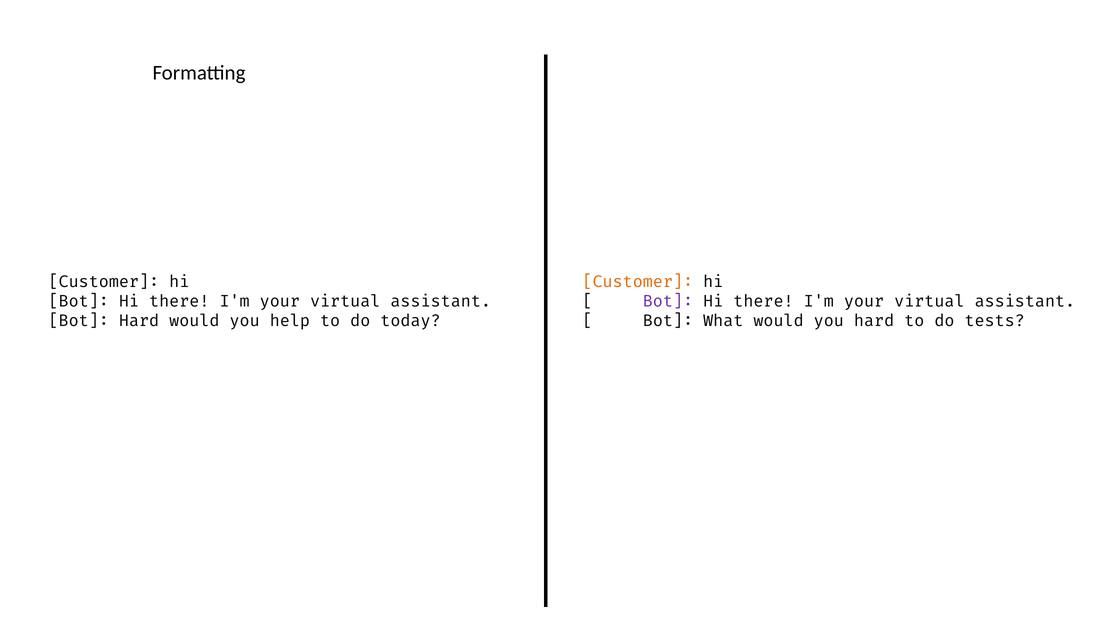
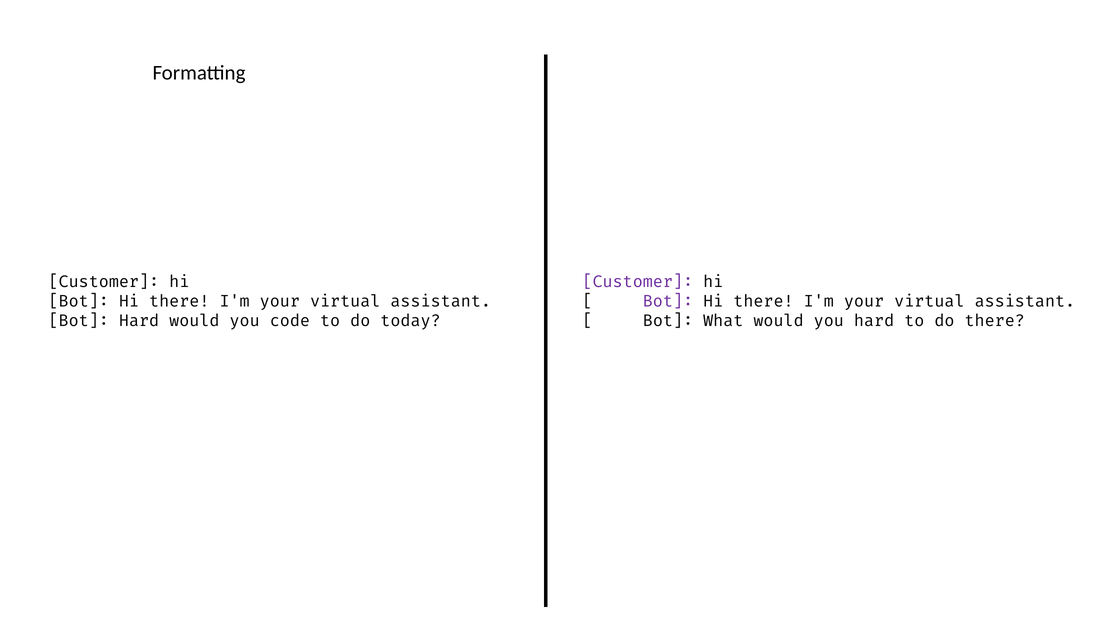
Customer at (638, 282) colour: orange -> purple
help: help -> code
do tests: tests -> there
